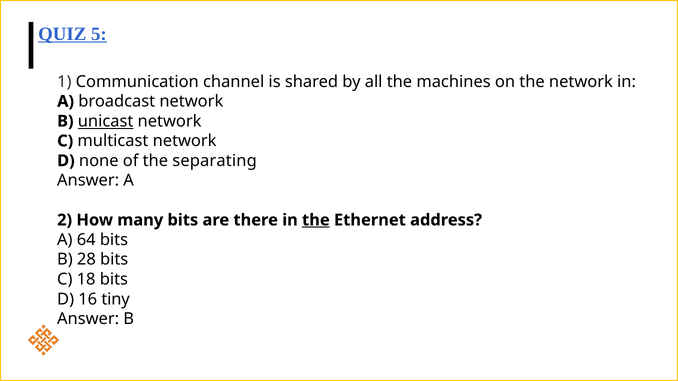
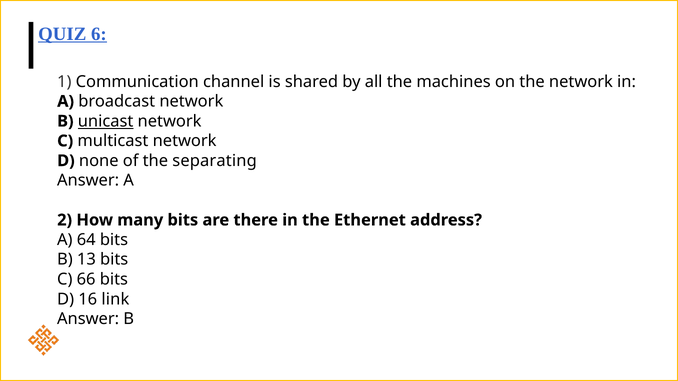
5: 5 -> 6
the at (316, 220) underline: present -> none
28: 28 -> 13
18: 18 -> 66
tiny: tiny -> link
